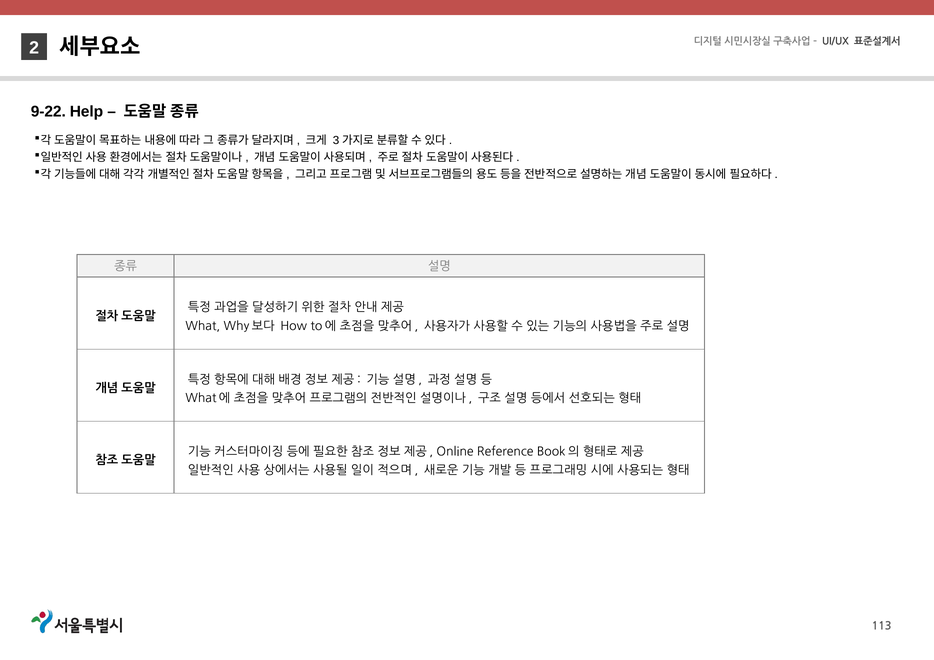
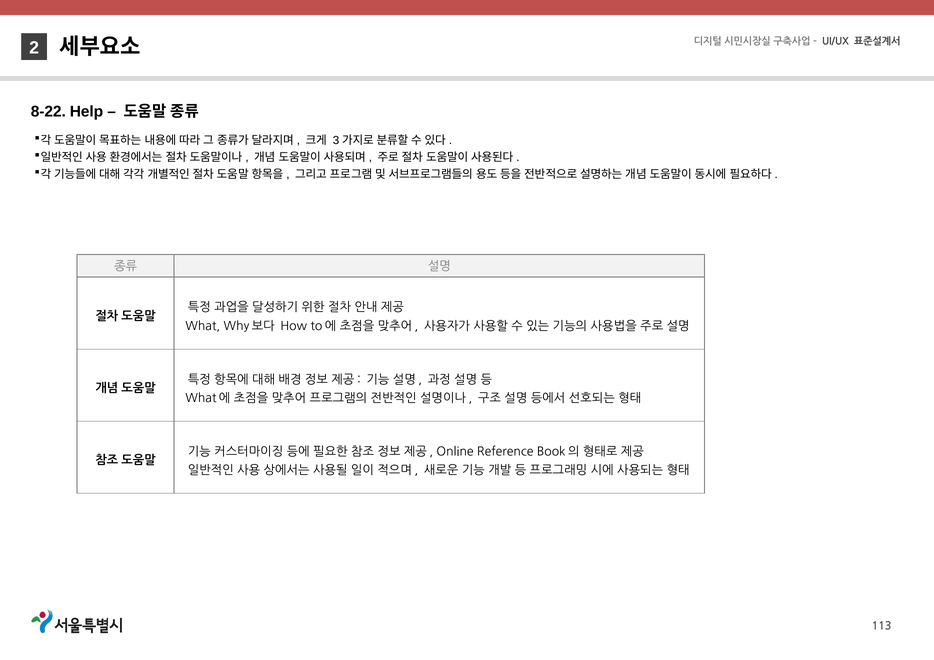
9-22: 9-22 -> 8-22
